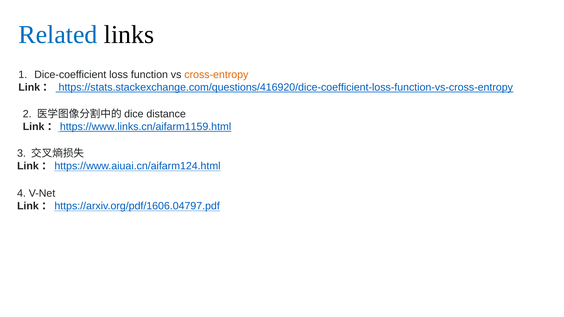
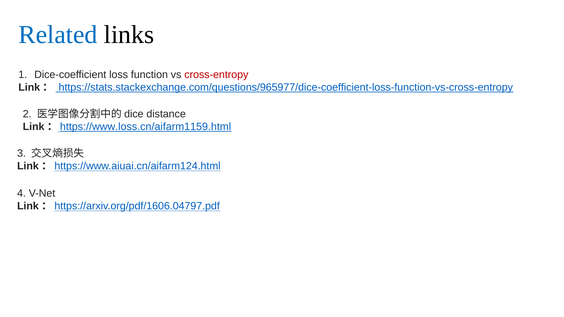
cross-entropy colour: orange -> red
https://stats.stackexchange.com/questions/416920/dice-coefficient-loss-function-vs-cross-entropy: https://stats.stackexchange.com/questions/416920/dice-coefficient-loss-function-vs-cross-entropy -> https://stats.stackexchange.com/questions/965977/dice-coefficient-loss-function-vs-cross-entropy
https://www.links.cn/aifarm1159.html: https://www.links.cn/aifarm1159.html -> https://www.loss.cn/aifarm1159.html
